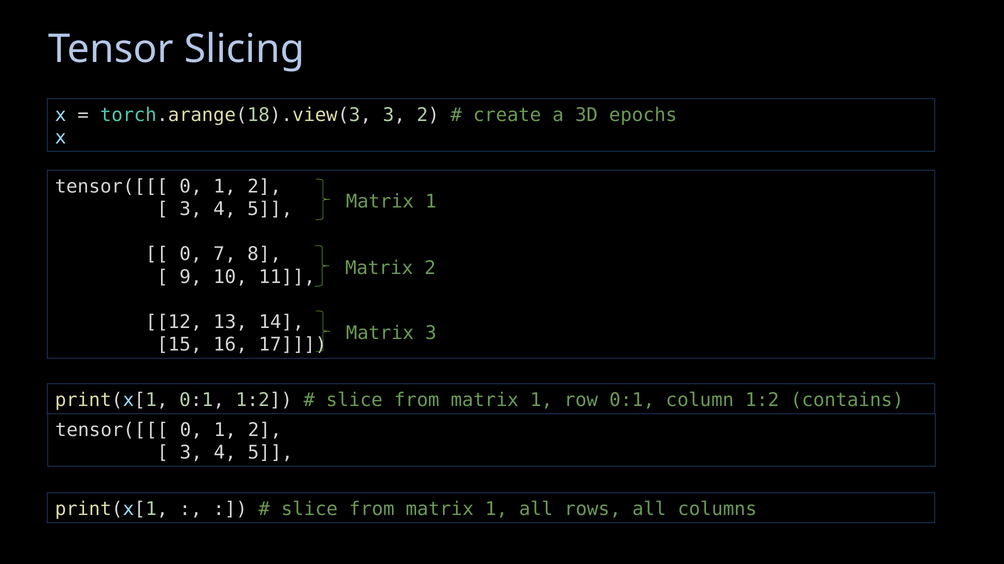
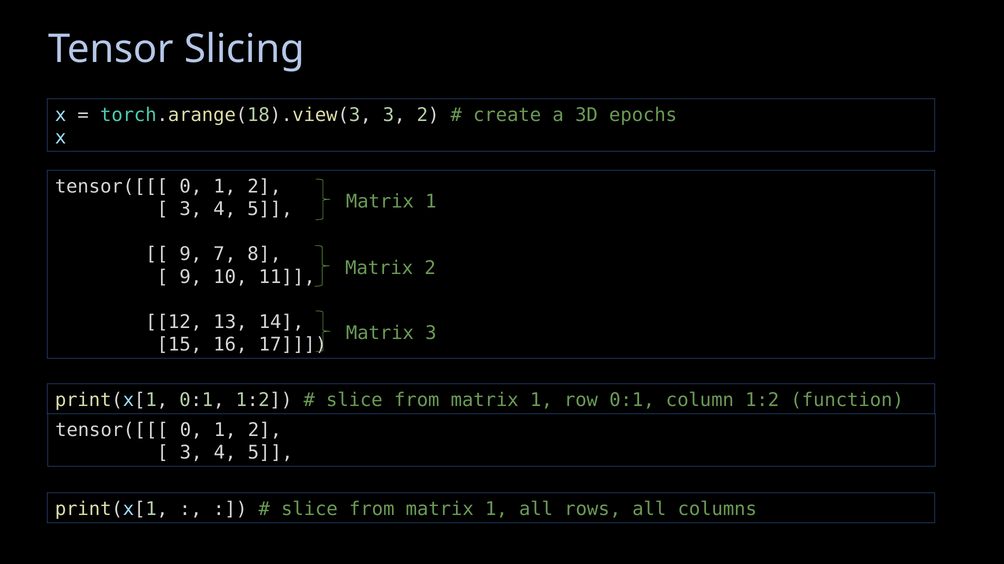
0 at (191, 255): 0 -> 9
contains: contains -> function
